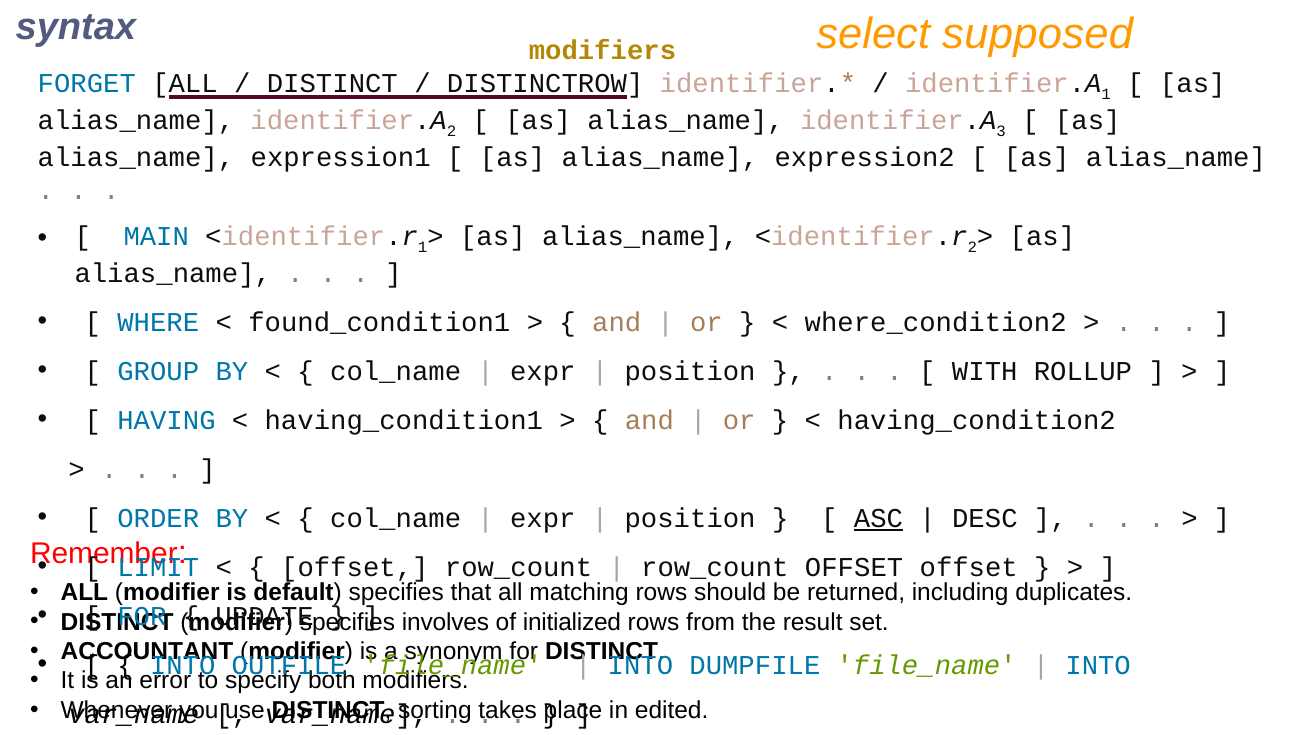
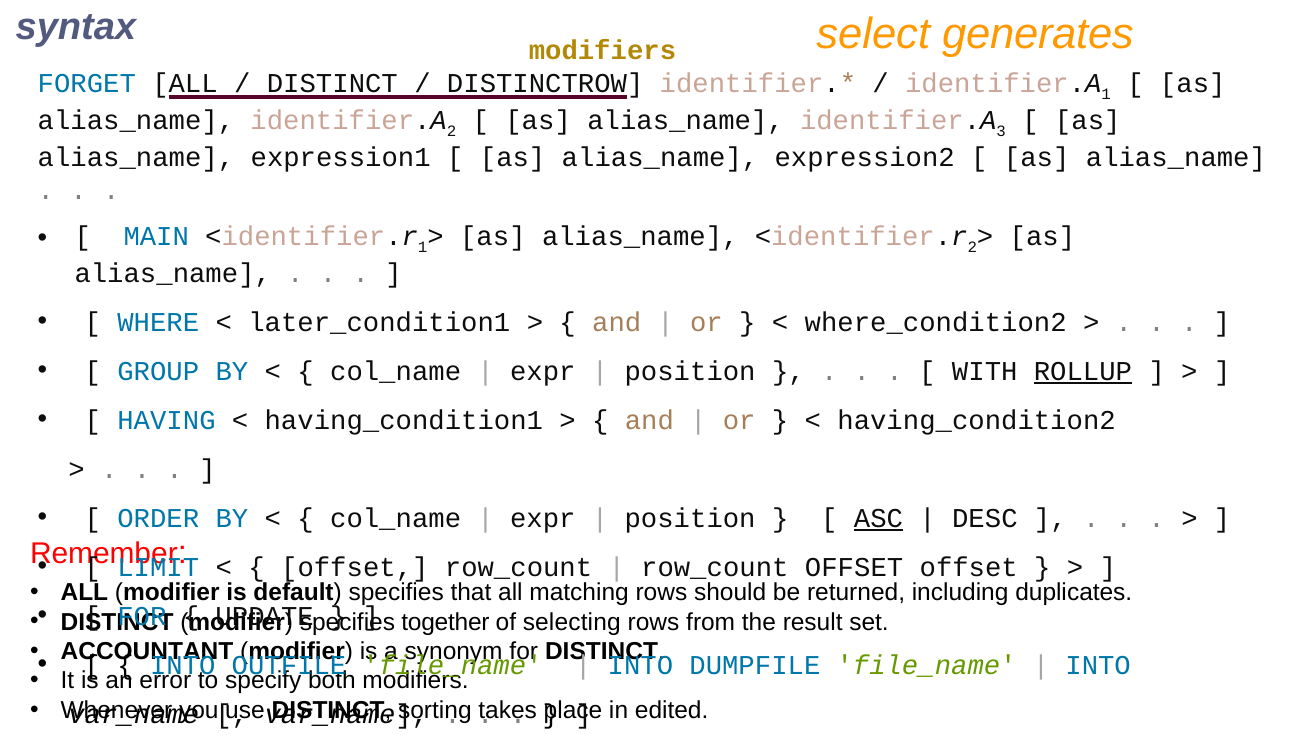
supposed: supposed -> generates
found_condition1: found_condition1 -> later_condition1
ROLLUP underline: none -> present
involves: involves -> together
initialized: initialized -> selecting
